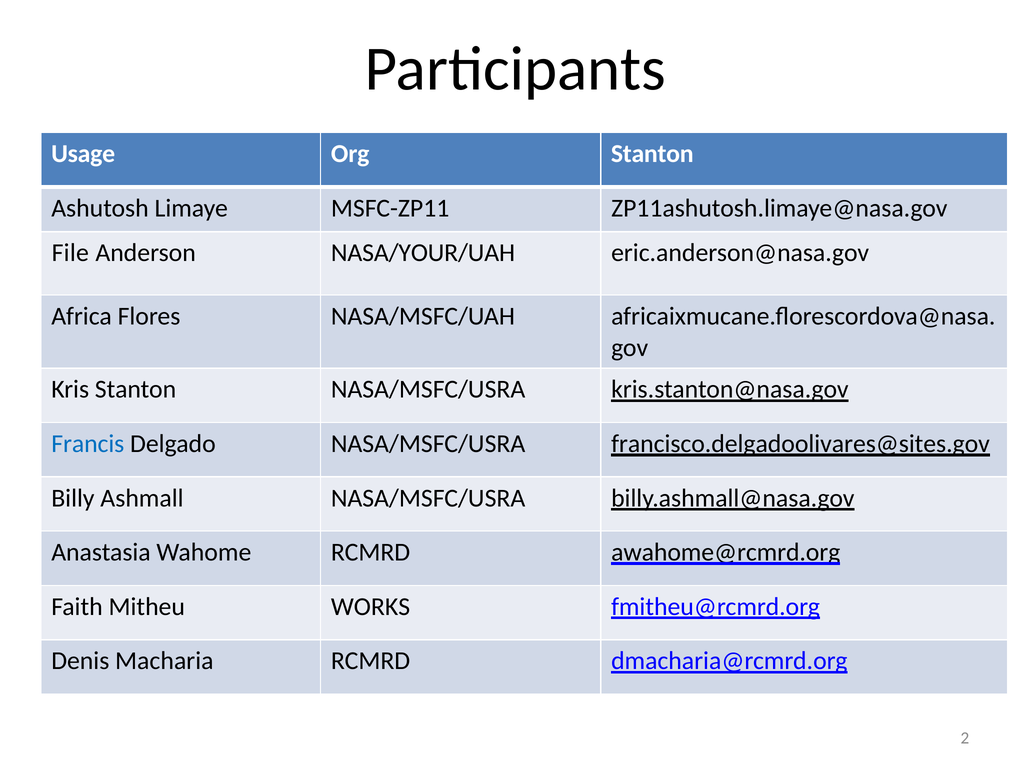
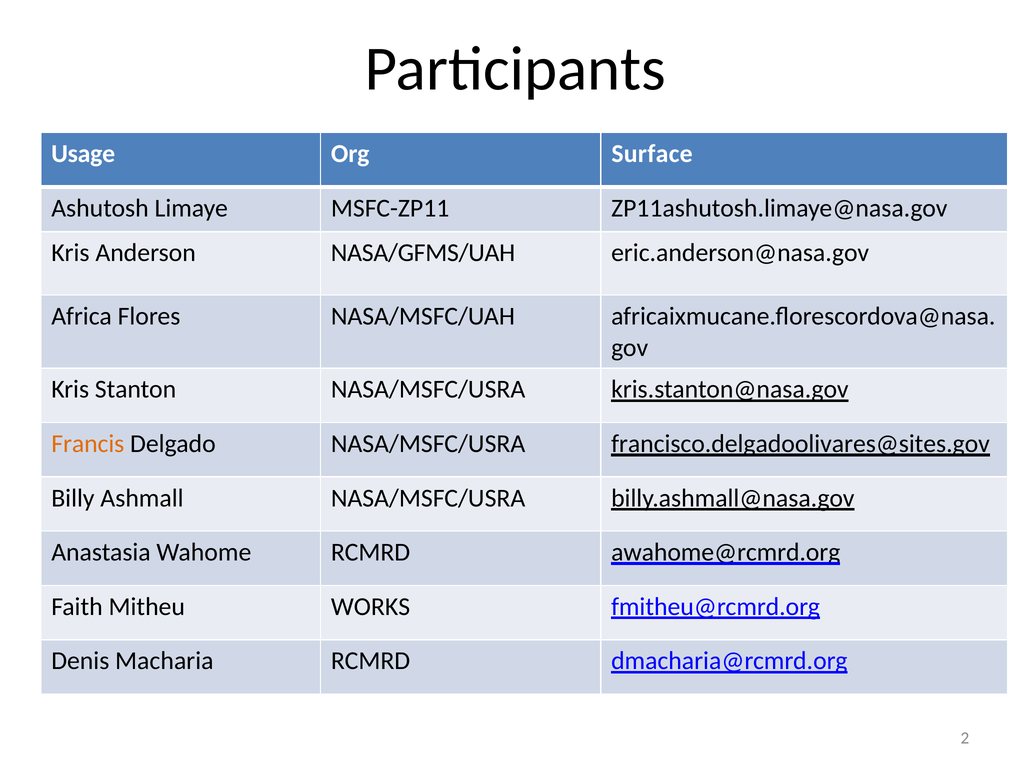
Org Stanton: Stanton -> Surface
File at (70, 253): File -> Kris
NASA/YOUR/UAH: NASA/YOUR/UAH -> NASA/GFMS/UAH
Francis colour: blue -> orange
